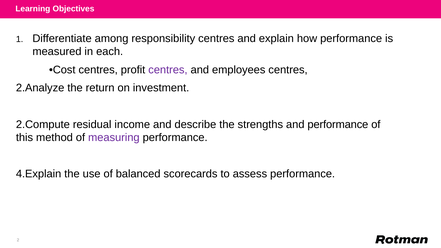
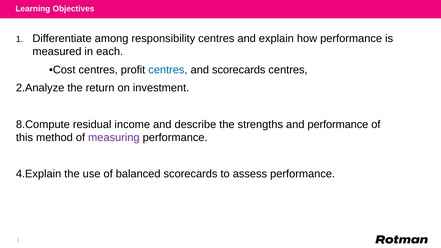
centres at (168, 70) colour: purple -> blue
and employees: employees -> scorecards
2.Compute: 2.Compute -> 8.Compute
